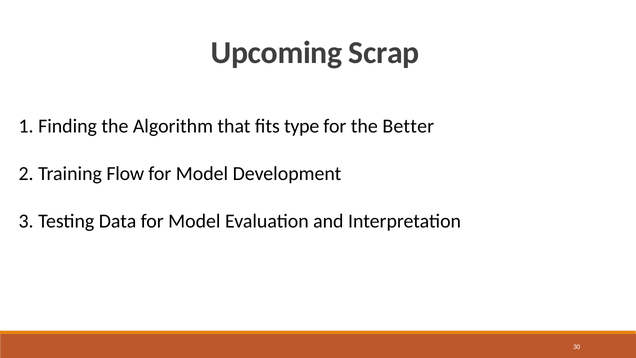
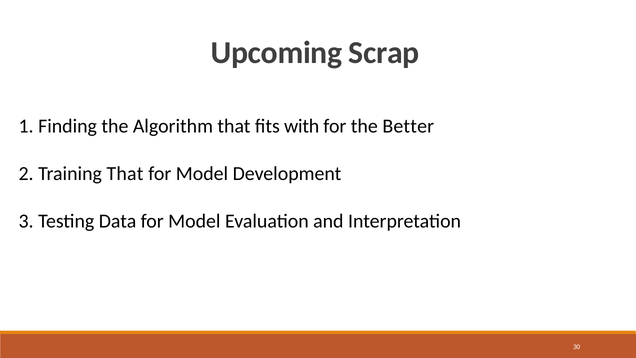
type: type -> with
Training Flow: Flow -> That
